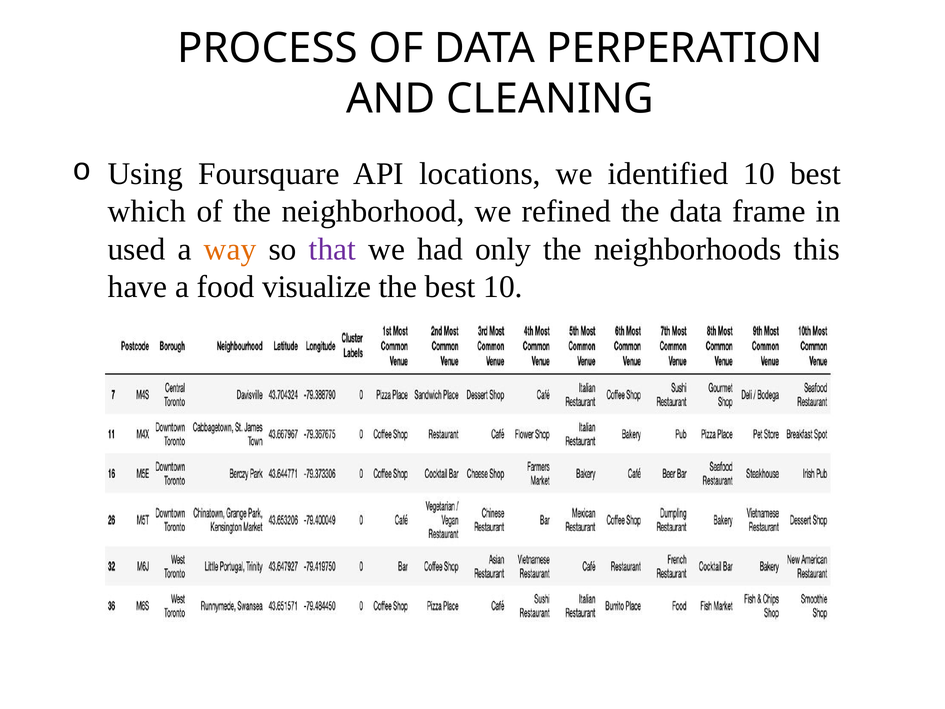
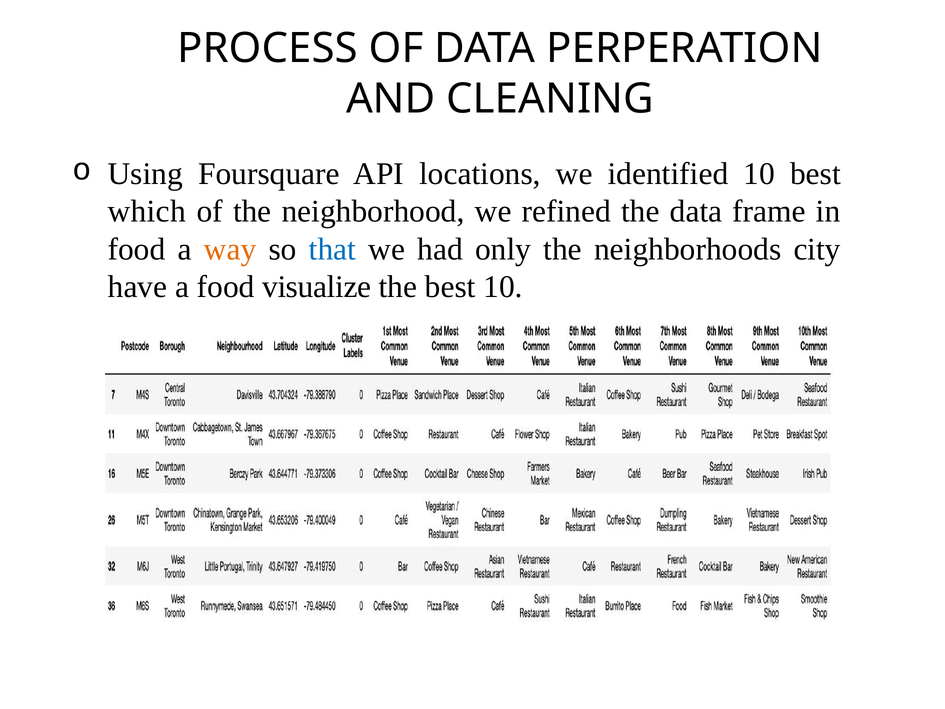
used at (137, 249): used -> food
that colour: purple -> blue
this: this -> city
